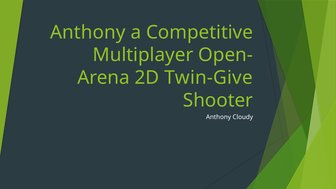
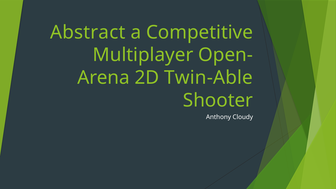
Anthony at (88, 32): Anthony -> Abstract
Twin-Give: Twin-Give -> Twin-Able
